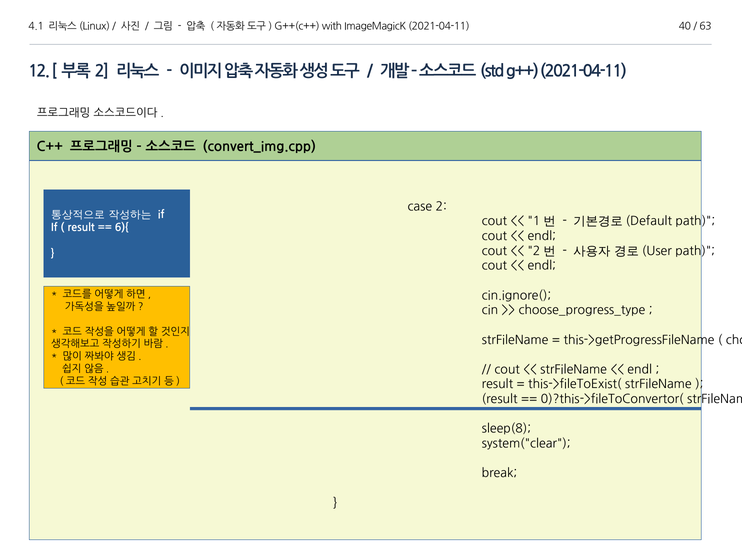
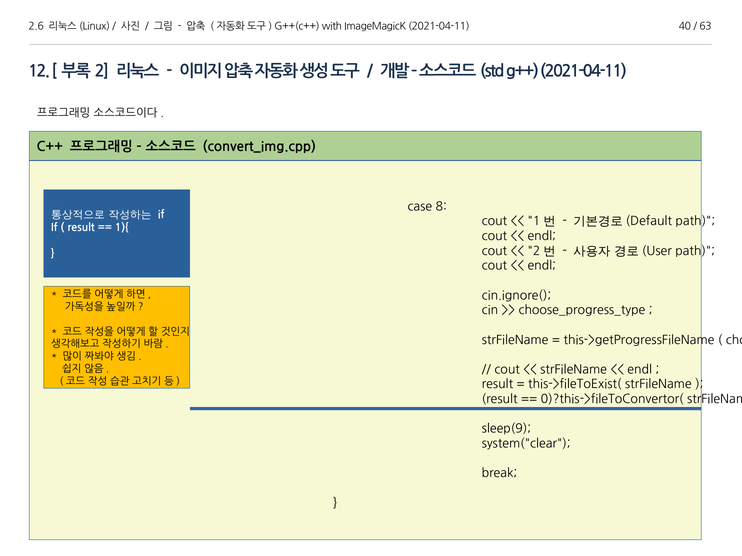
4.1: 4.1 -> 2.6
case 2: 2 -> 8
6){: 6){ -> 1){
sleep(8: sleep(8 -> sleep(9
